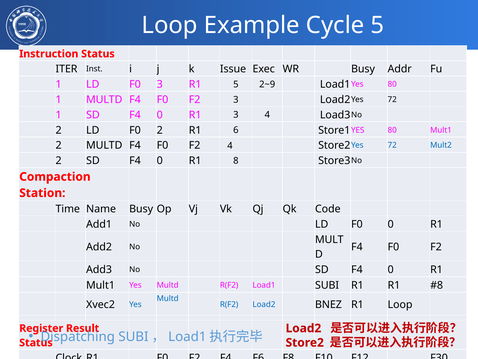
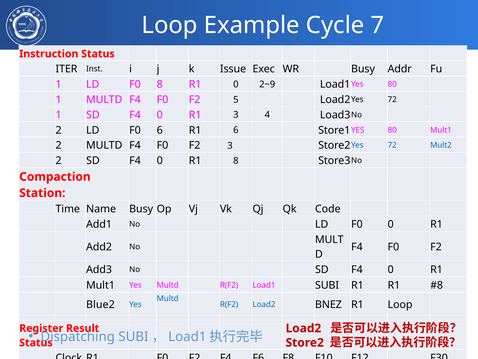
Cycle 5: 5 -> 7
F0 3: 3 -> 8
R1 5: 5 -> 0
F2 3: 3 -> 5
F0 2: 2 -> 6
F2 4: 4 -> 3
Xvec2: Xvec2 -> Blue2
